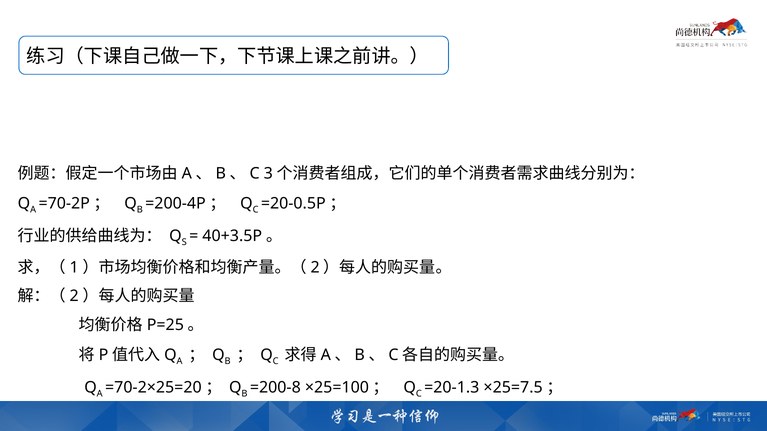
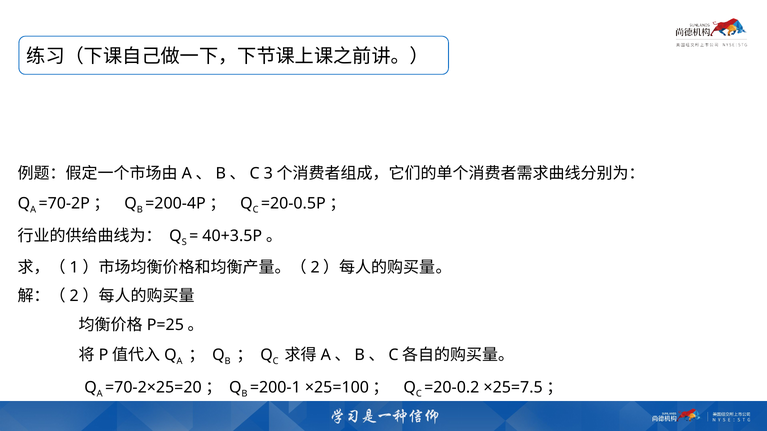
=200-8: =200-8 -> =200-1
=20-1.3: =20-1.3 -> =20-0.2
